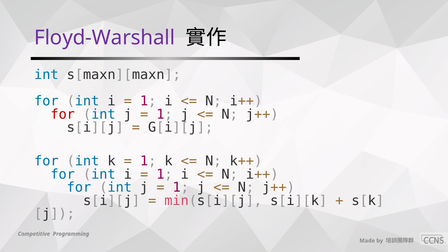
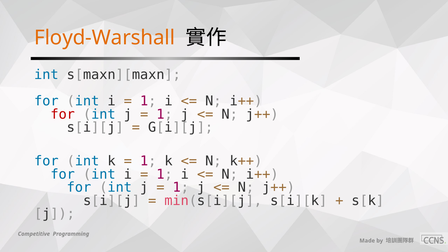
Floyd-Warshall colour: purple -> orange
